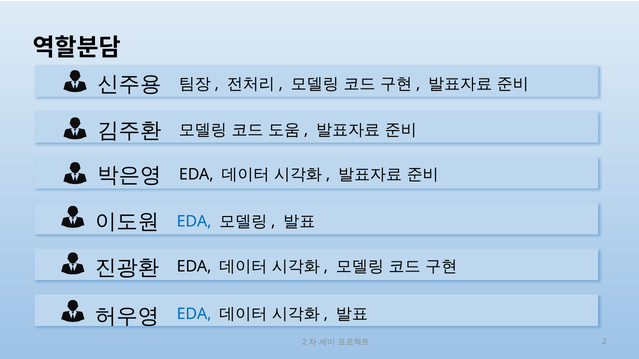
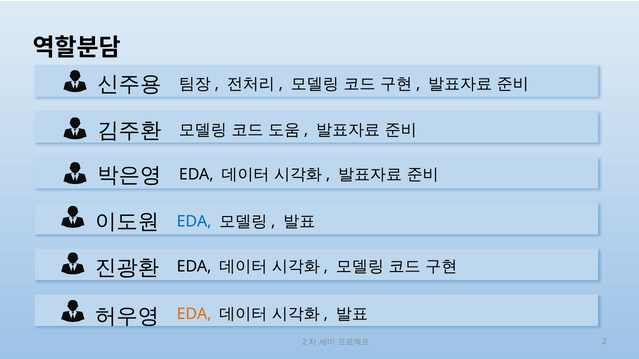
EDA at (194, 314) colour: blue -> orange
